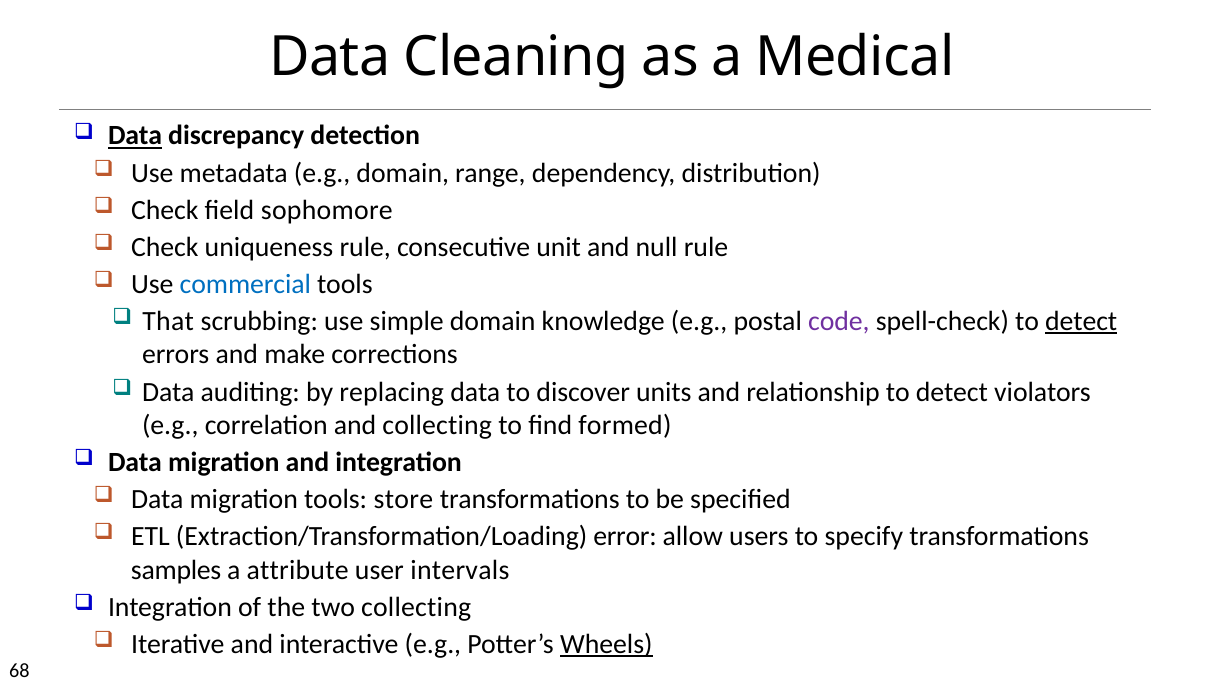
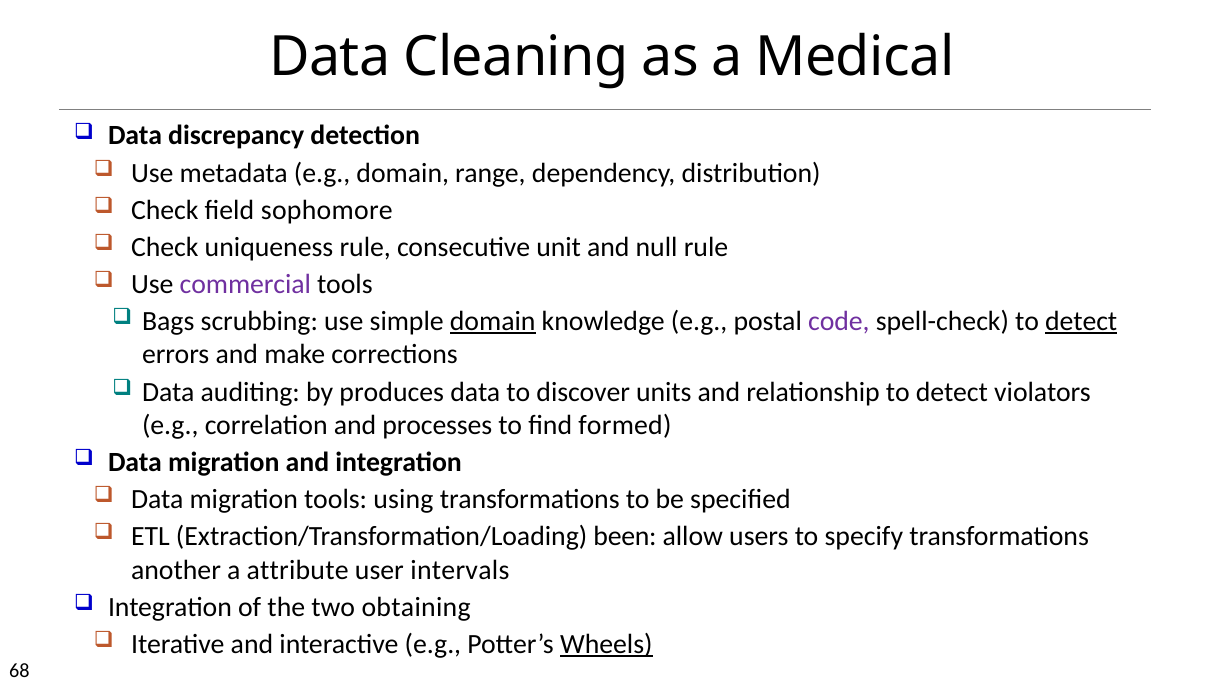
Data at (135, 136) underline: present -> none
commercial colour: blue -> purple
That: That -> Bags
domain at (493, 322) underline: none -> present
replacing: replacing -> produces
and collecting: collecting -> processes
store: store -> using
error: error -> been
samples: samples -> another
two collecting: collecting -> obtaining
